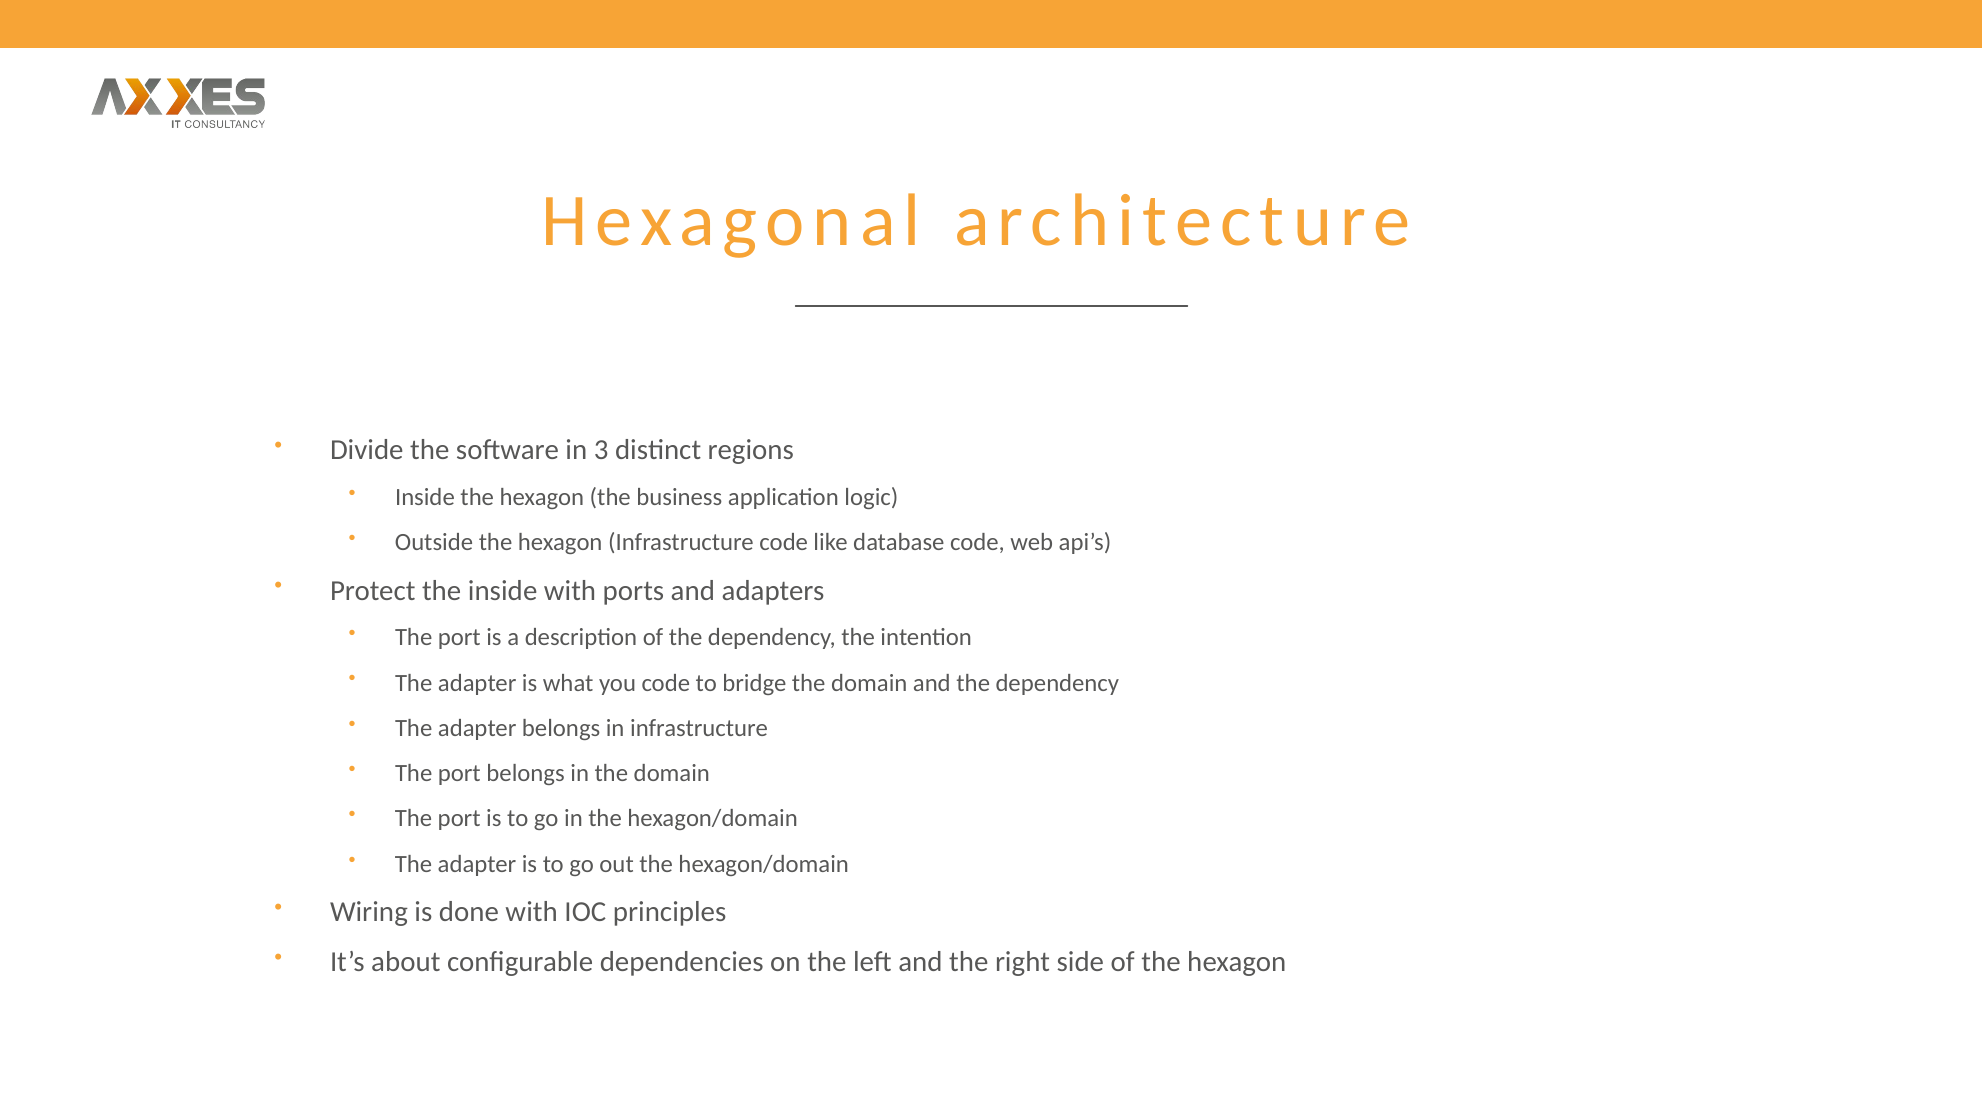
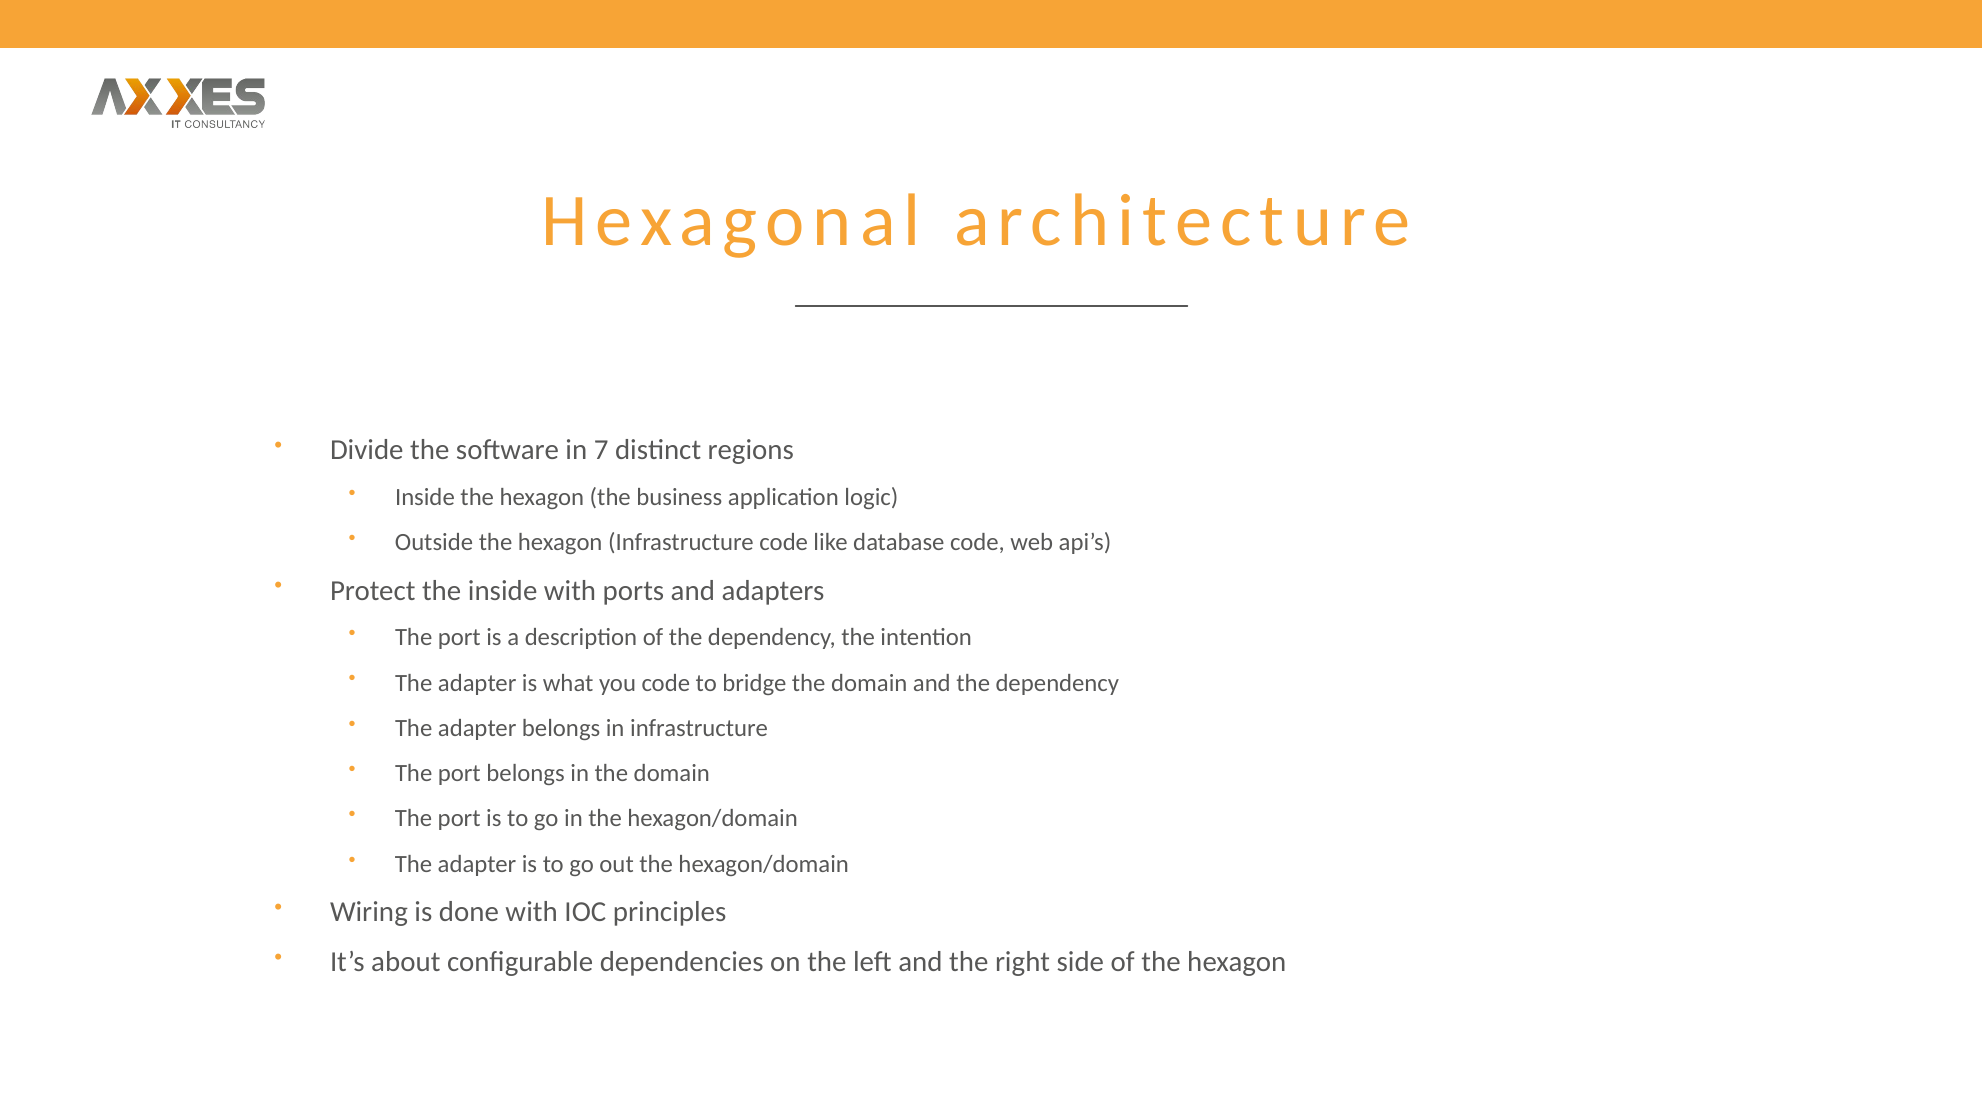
3: 3 -> 7
